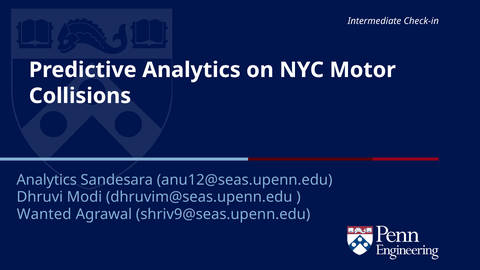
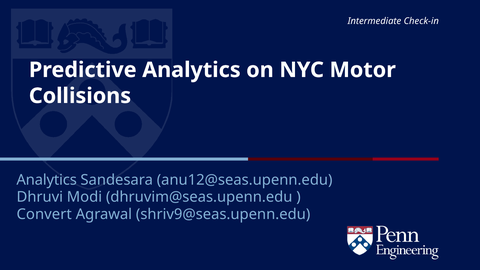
Wanted: Wanted -> Convert
